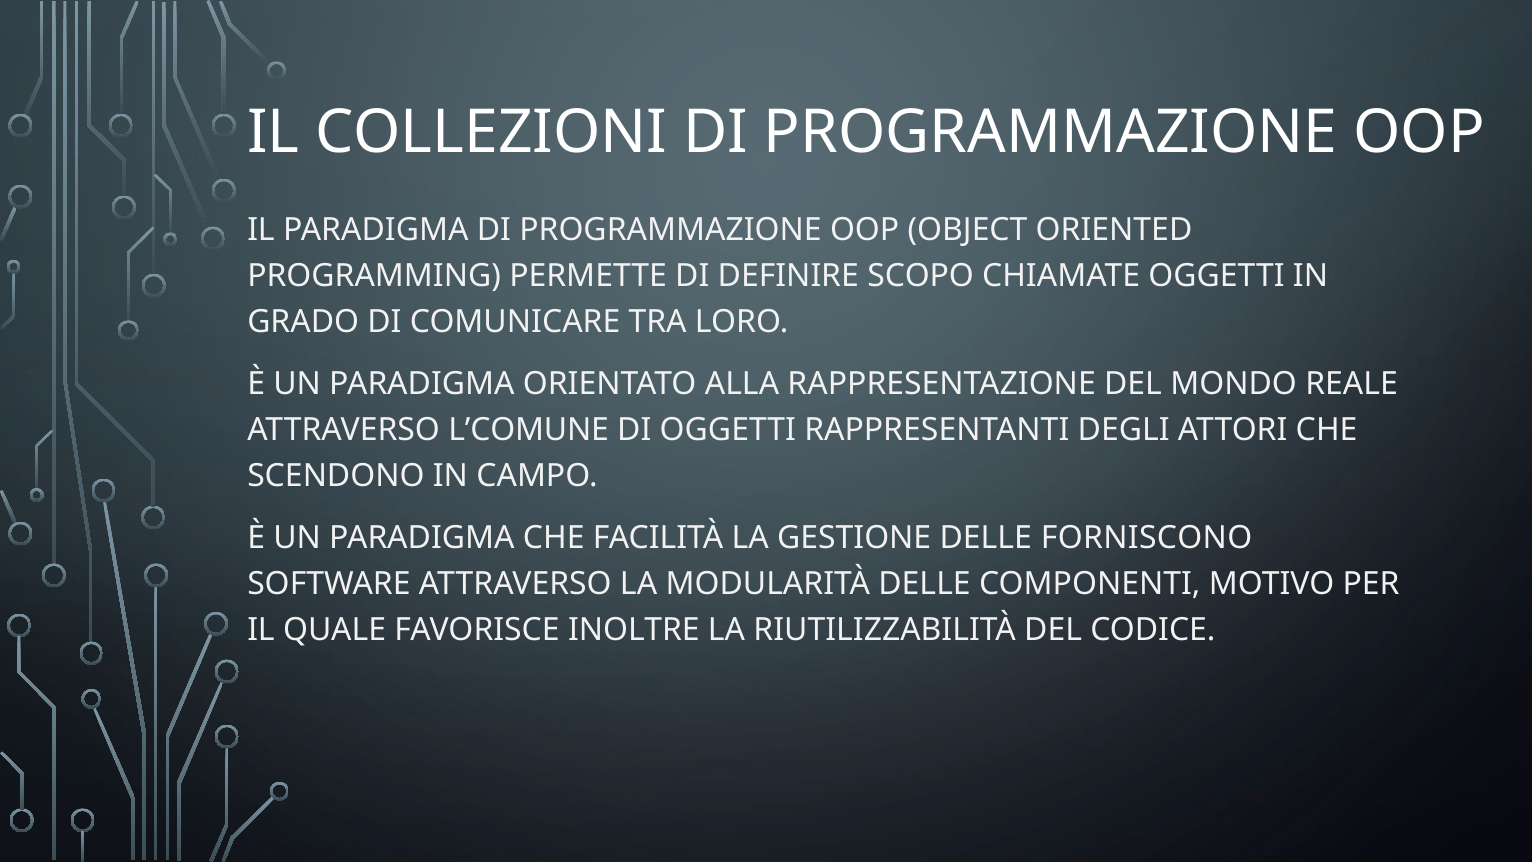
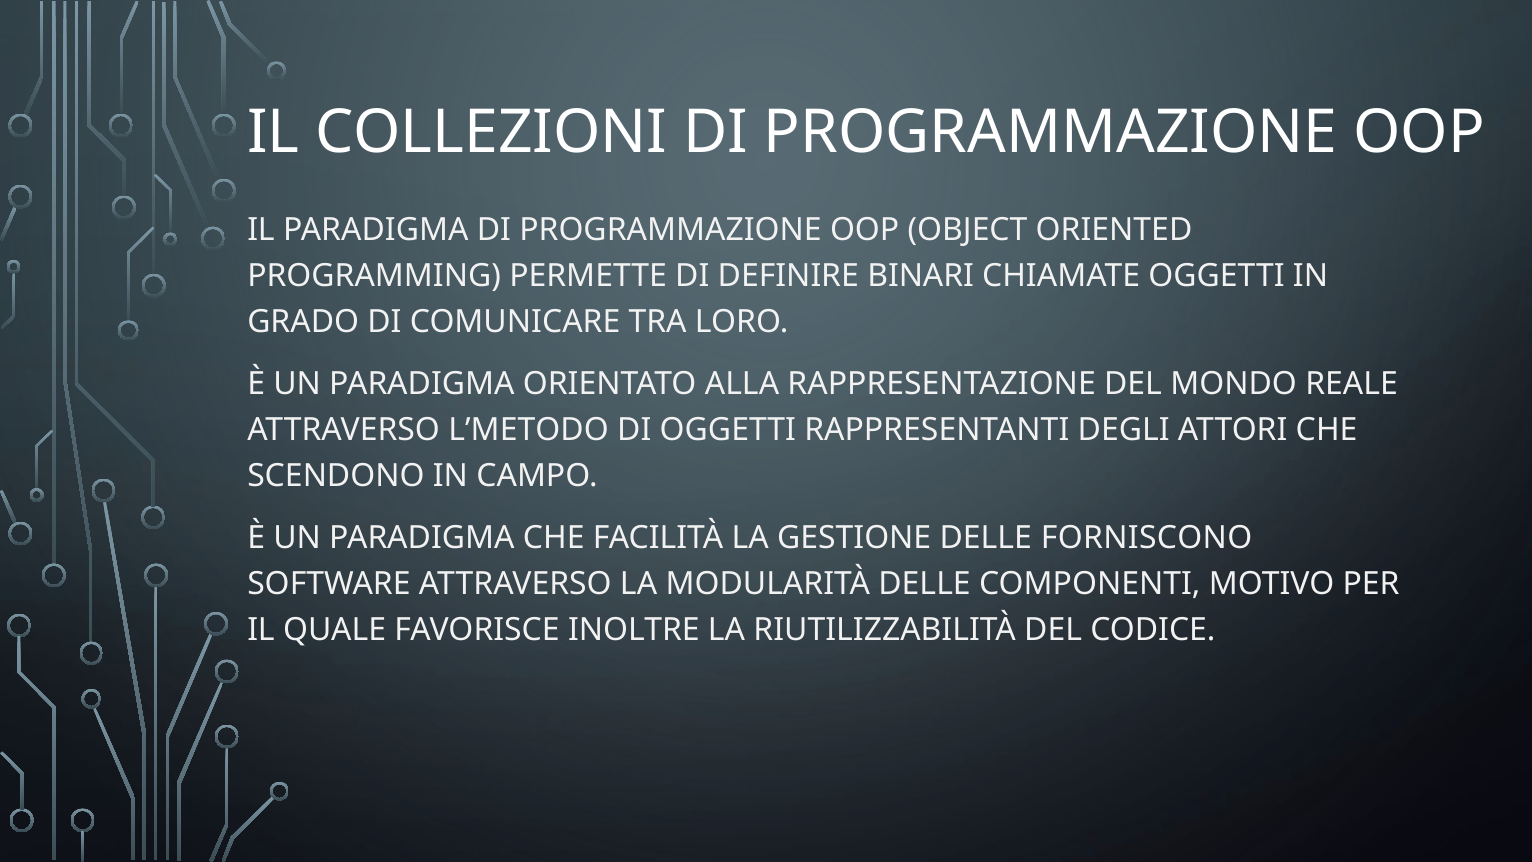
SCOPO: SCOPO -> BINARI
L’COMUNE: L’COMUNE -> L’METODO
